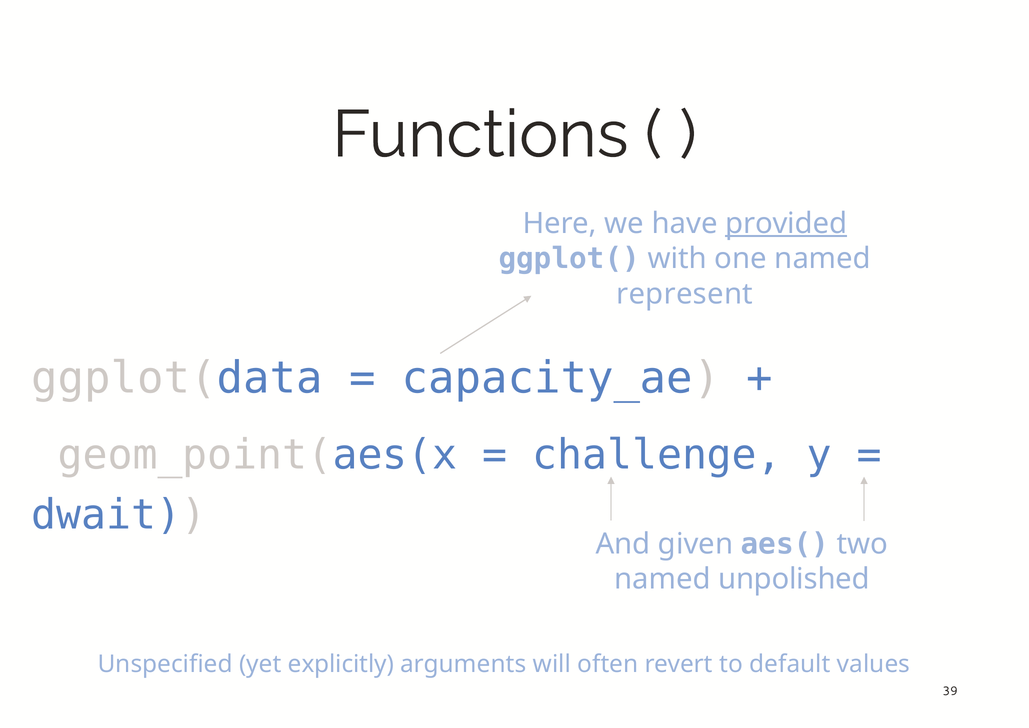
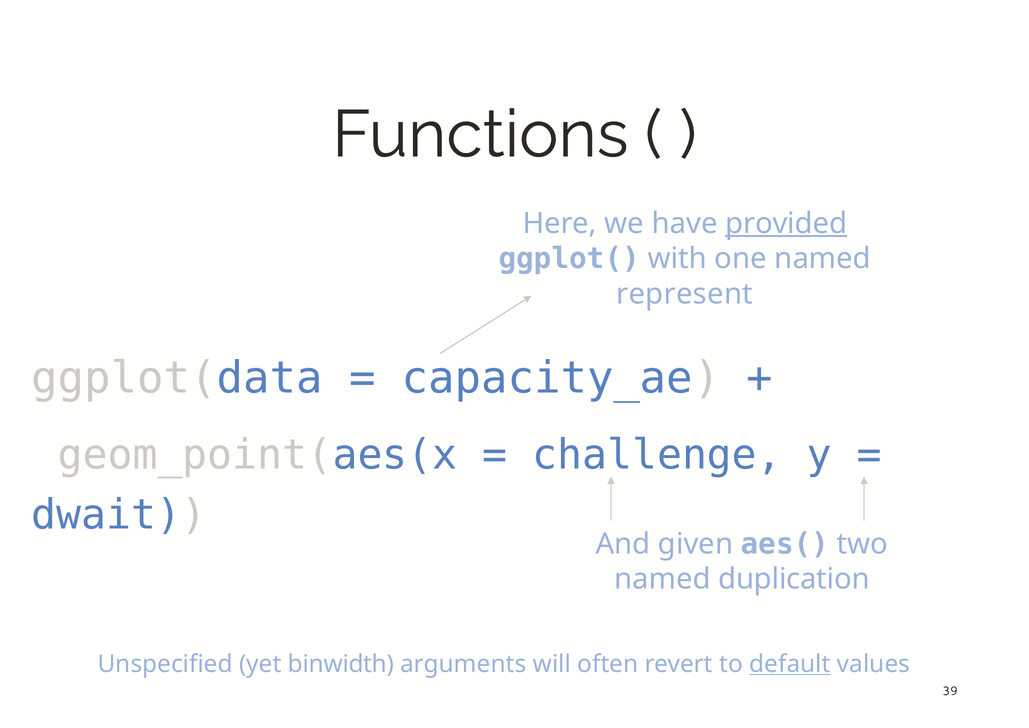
unpolished: unpolished -> duplication
explicitly: explicitly -> binwidth
default underline: none -> present
